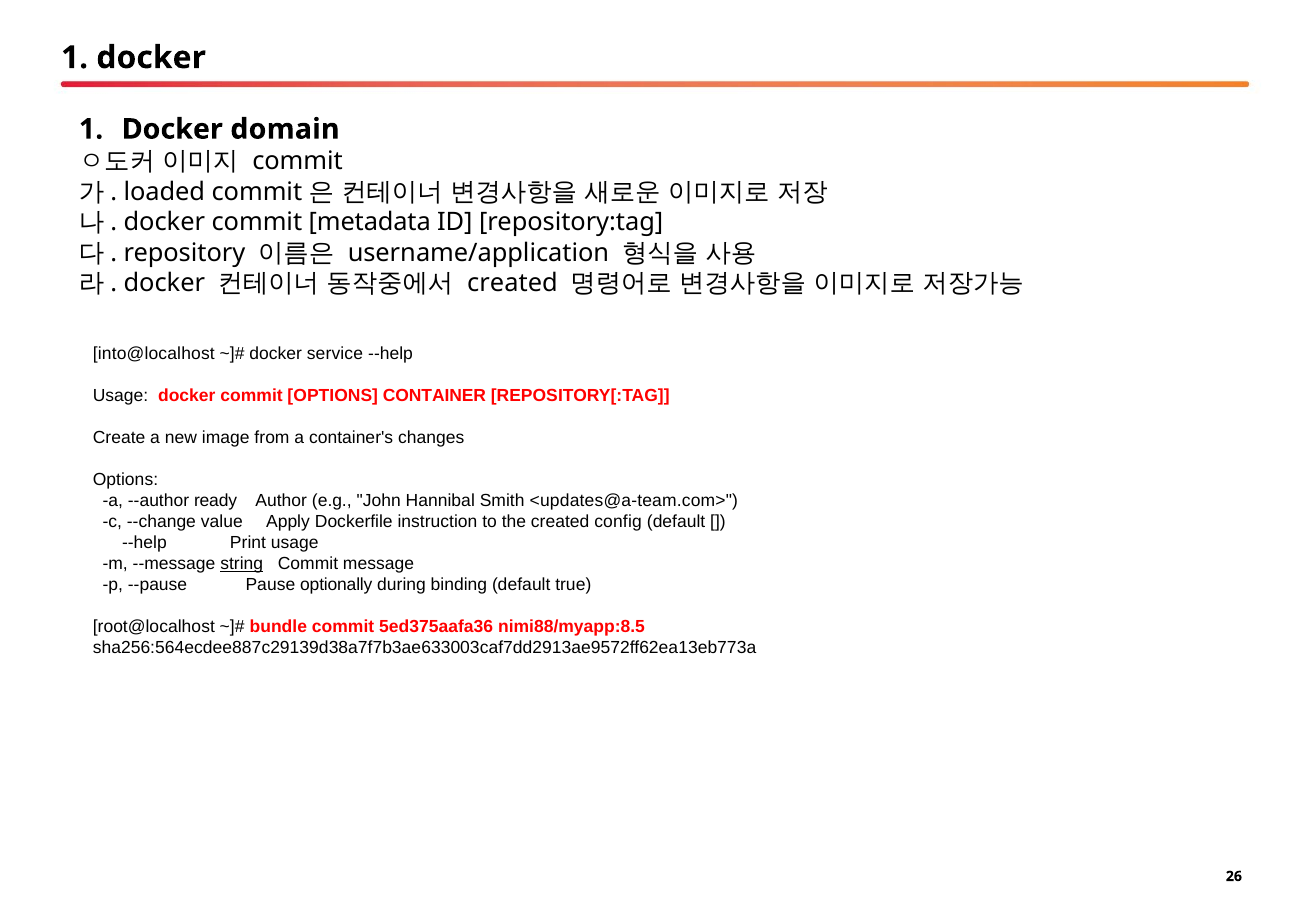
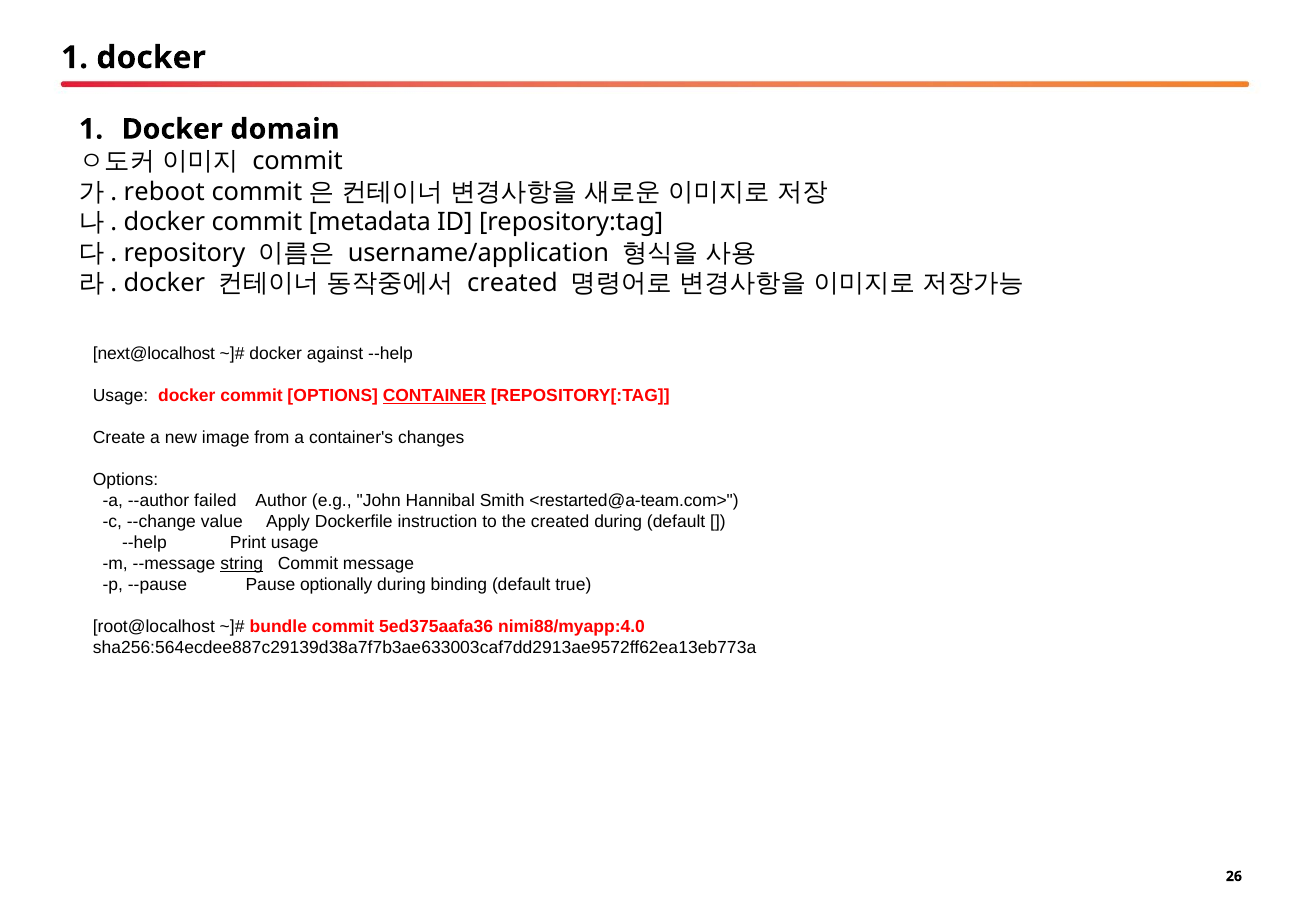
loaded: loaded -> reboot
into@localhost: into@localhost -> next@localhost
service: service -> against
CONTAINER underline: none -> present
ready: ready -> failed
<updates@a-team.com>: <updates@a-team.com> -> <restarted@a-team.com>
created config: config -> during
nimi88/myapp:8.5: nimi88/myapp:8.5 -> nimi88/myapp:4.0
